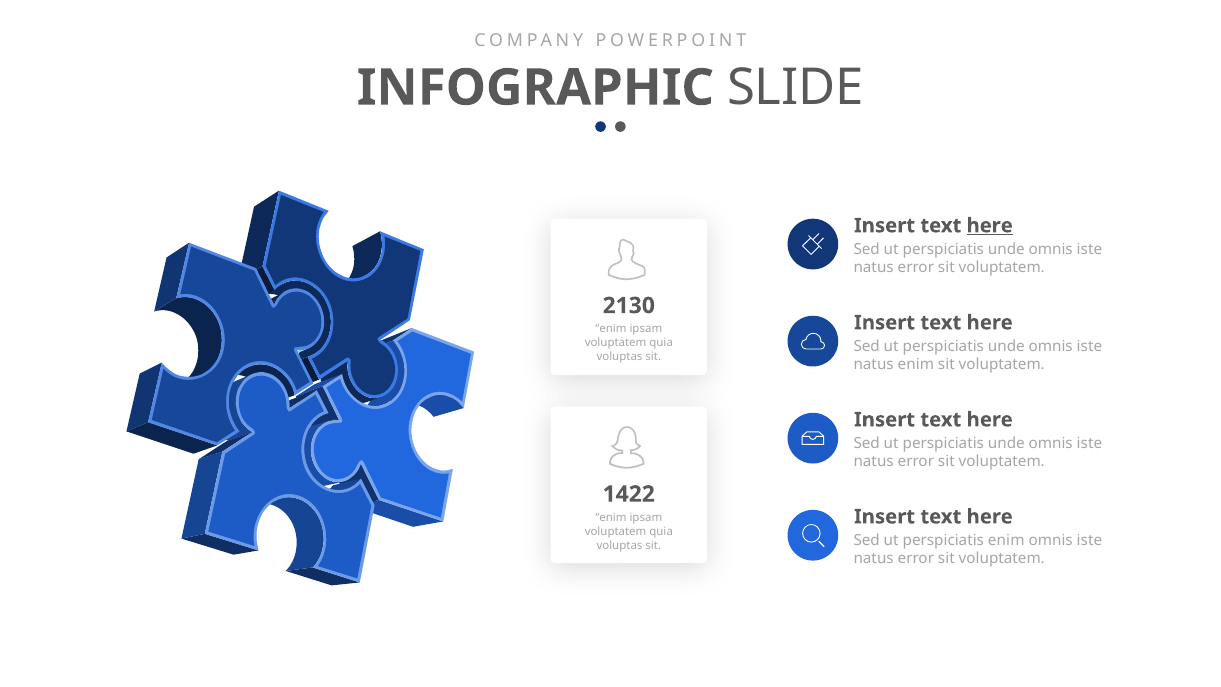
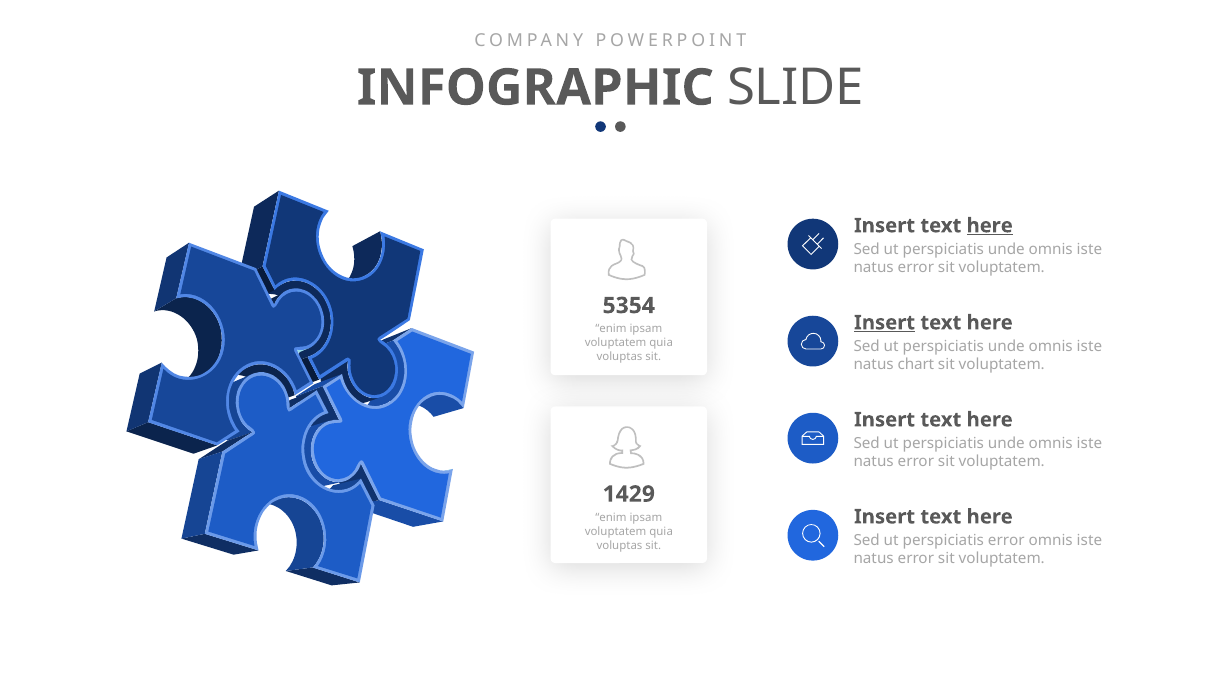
2130: 2130 -> 5354
Insert at (885, 323) underline: none -> present
natus enim: enim -> chart
1422: 1422 -> 1429
perspiciatis enim: enim -> error
